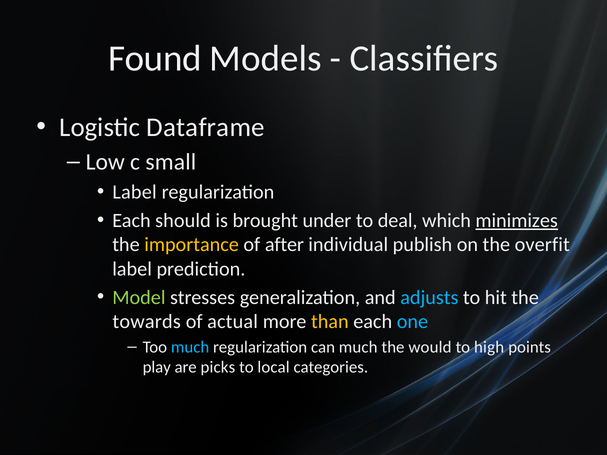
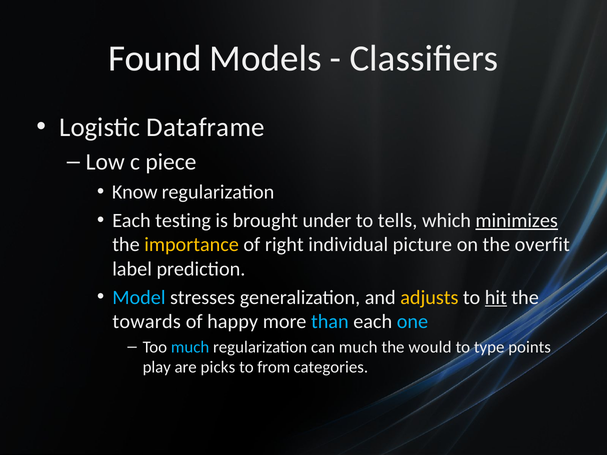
small: small -> piece
Label at (135, 192): Label -> Know
should: should -> testing
deal: deal -> tells
after: after -> right
publish: publish -> picture
Model colour: light green -> light blue
adjusts colour: light blue -> yellow
hit underline: none -> present
actual: actual -> happy
than colour: yellow -> light blue
high: high -> type
local: local -> from
